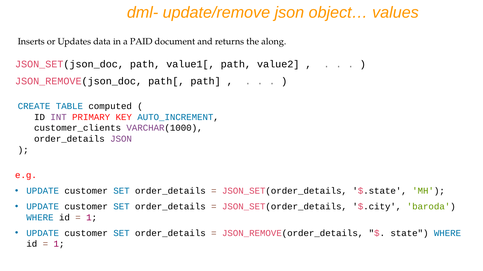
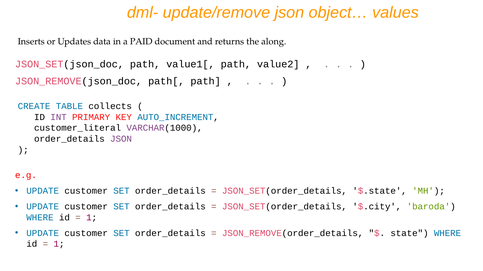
computed: computed -> collects
customer_clients: customer_clients -> customer_literal
